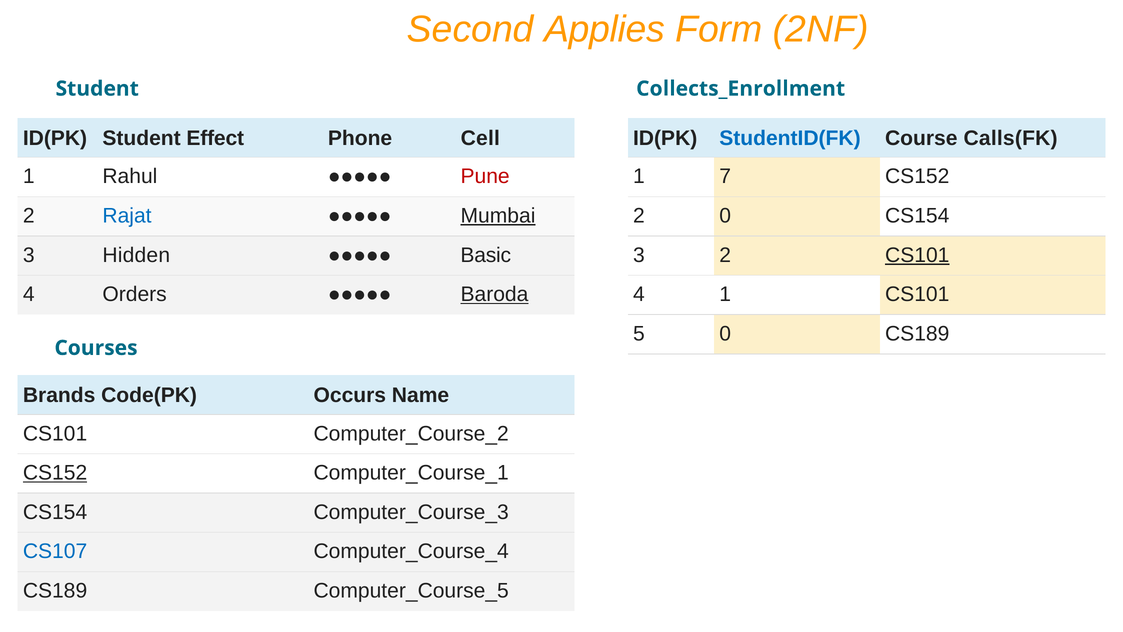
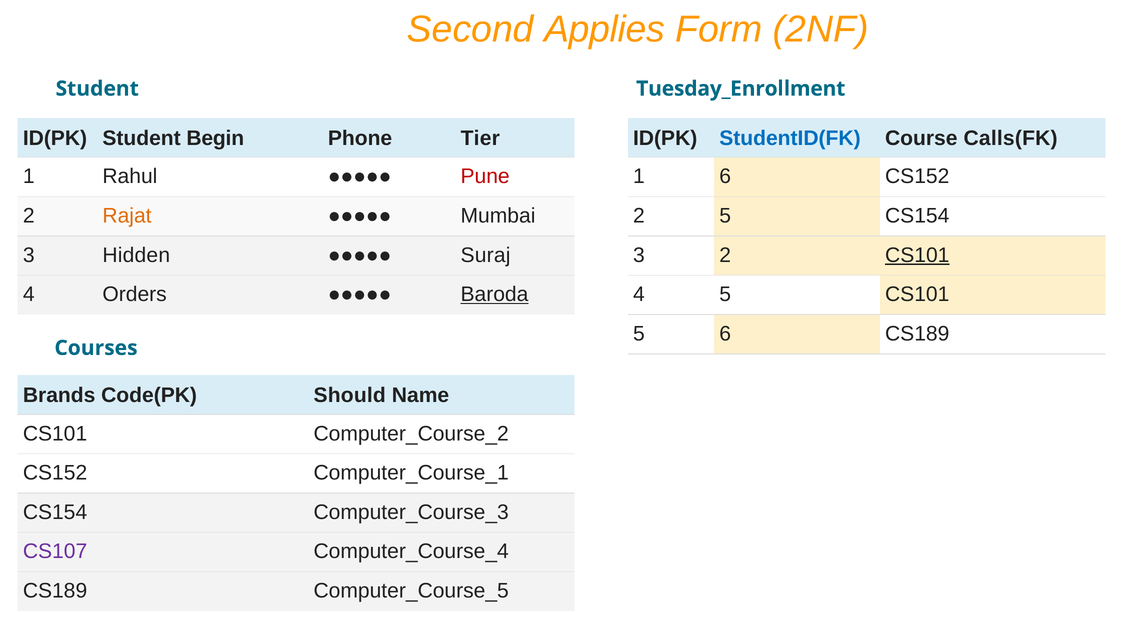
Collects_Enrollment: Collects_Enrollment -> Tuesday_Enrollment
Effect: Effect -> Begin
Cell: Cell -> Tier
1 7: 7 -> 6
Rajat colour: blue -> orange
Mumbai underline: present -> none
2 0: 0 -> 5
Basic: Basic -> Suraj
4 1: 1 -> 5
5 0: 0 -> 6
Occurs: Occurs -> Should
CS152 at (55, 473) underline: present -> none
CS107 colour: blue -> purple
